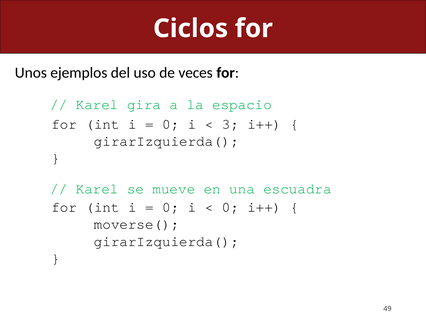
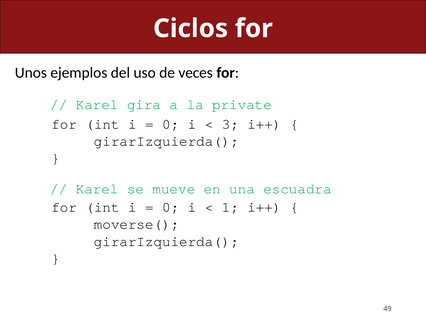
espacio: espacio -> private
0 at (230, 207): 0 -> 1
